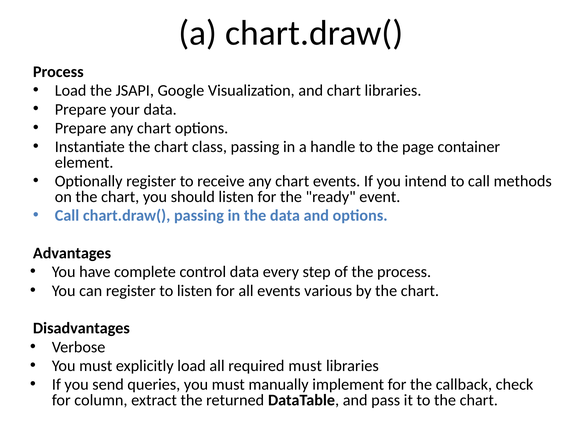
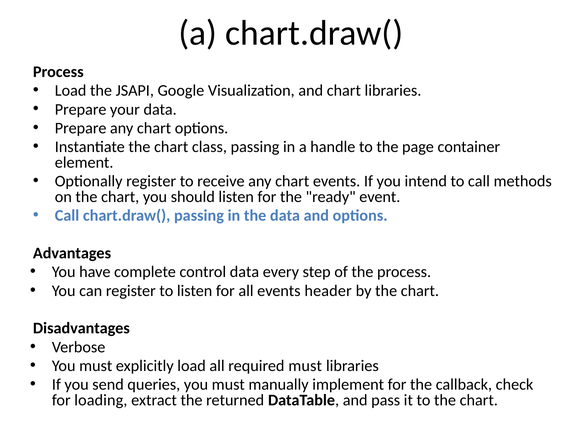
various: various -> header
column: column -> loading
